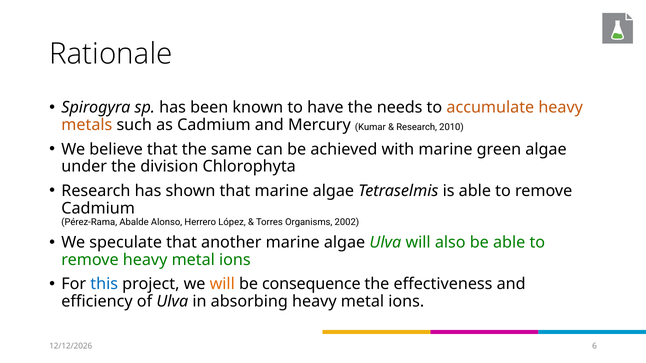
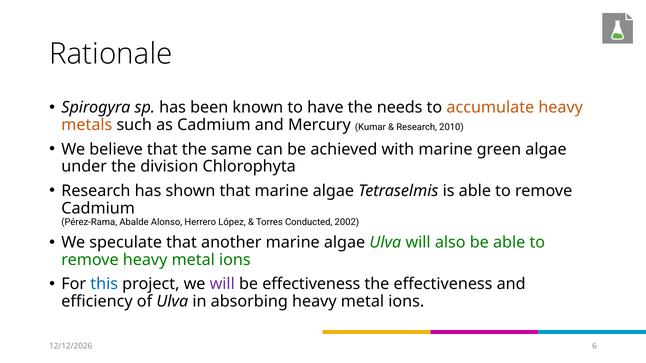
Organisms: Organisms -> Conducted
will at (222, 284) colour: orange -> purple
be consequence: consequence -> effectiveness
